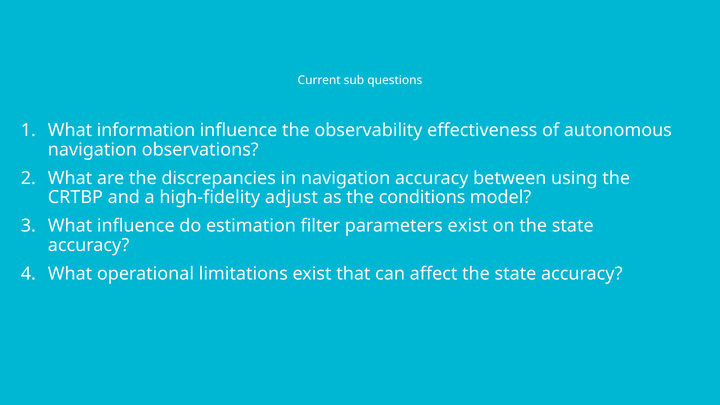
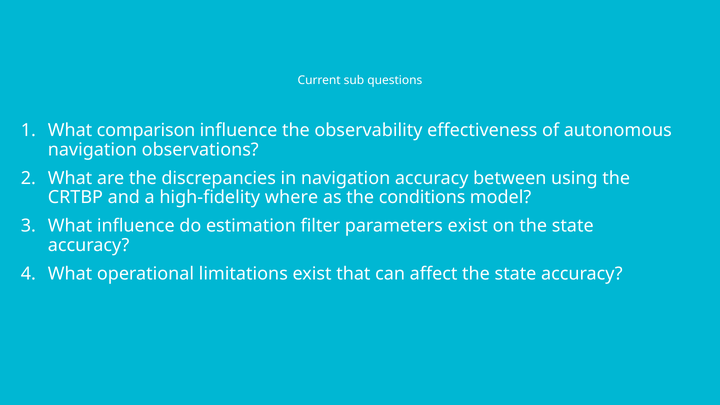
information: information -> comparison
adjust: adjust -> where
